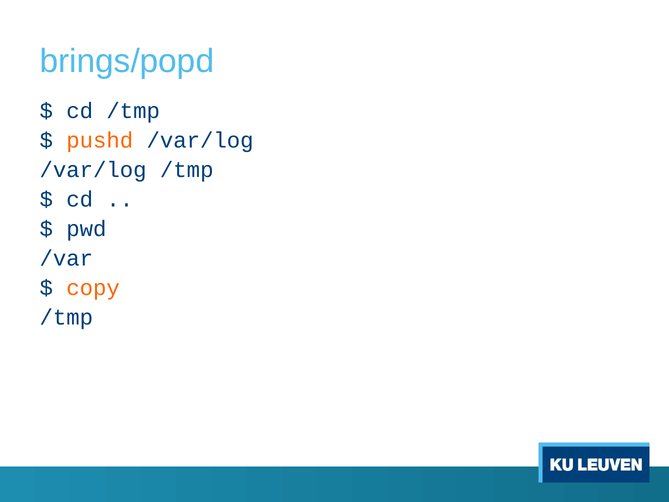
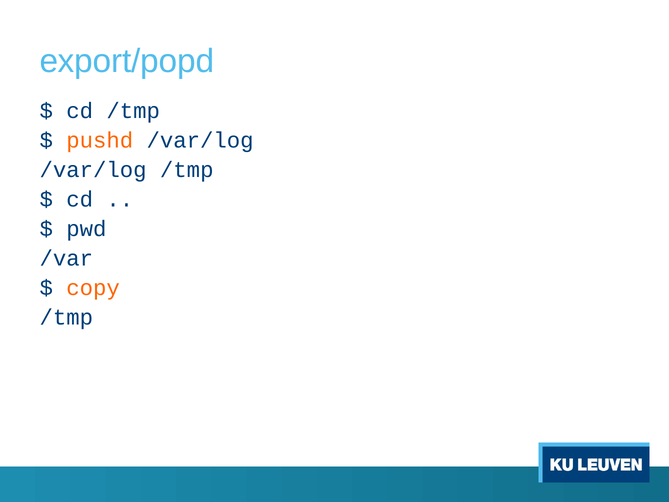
brings/popd: brings/popd -> export/popd
